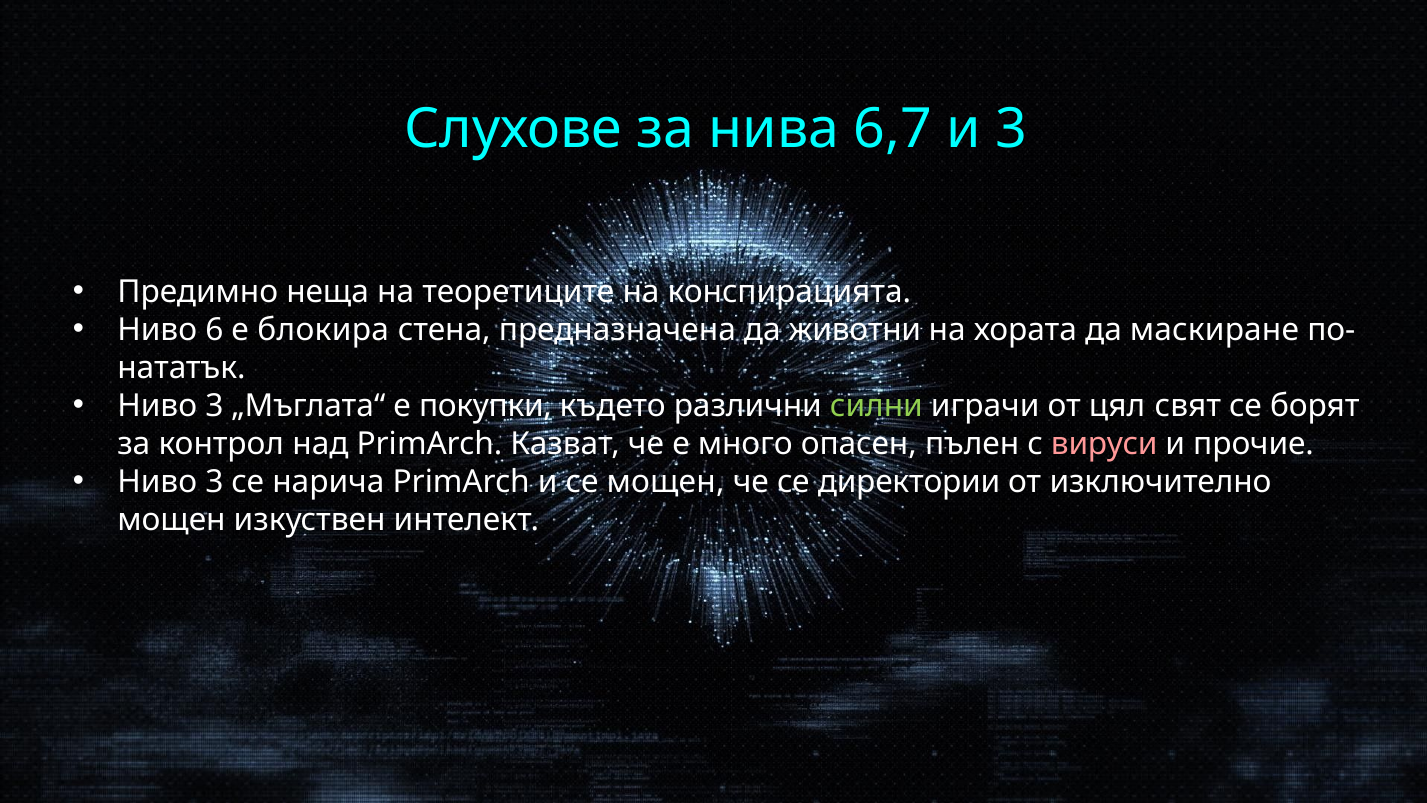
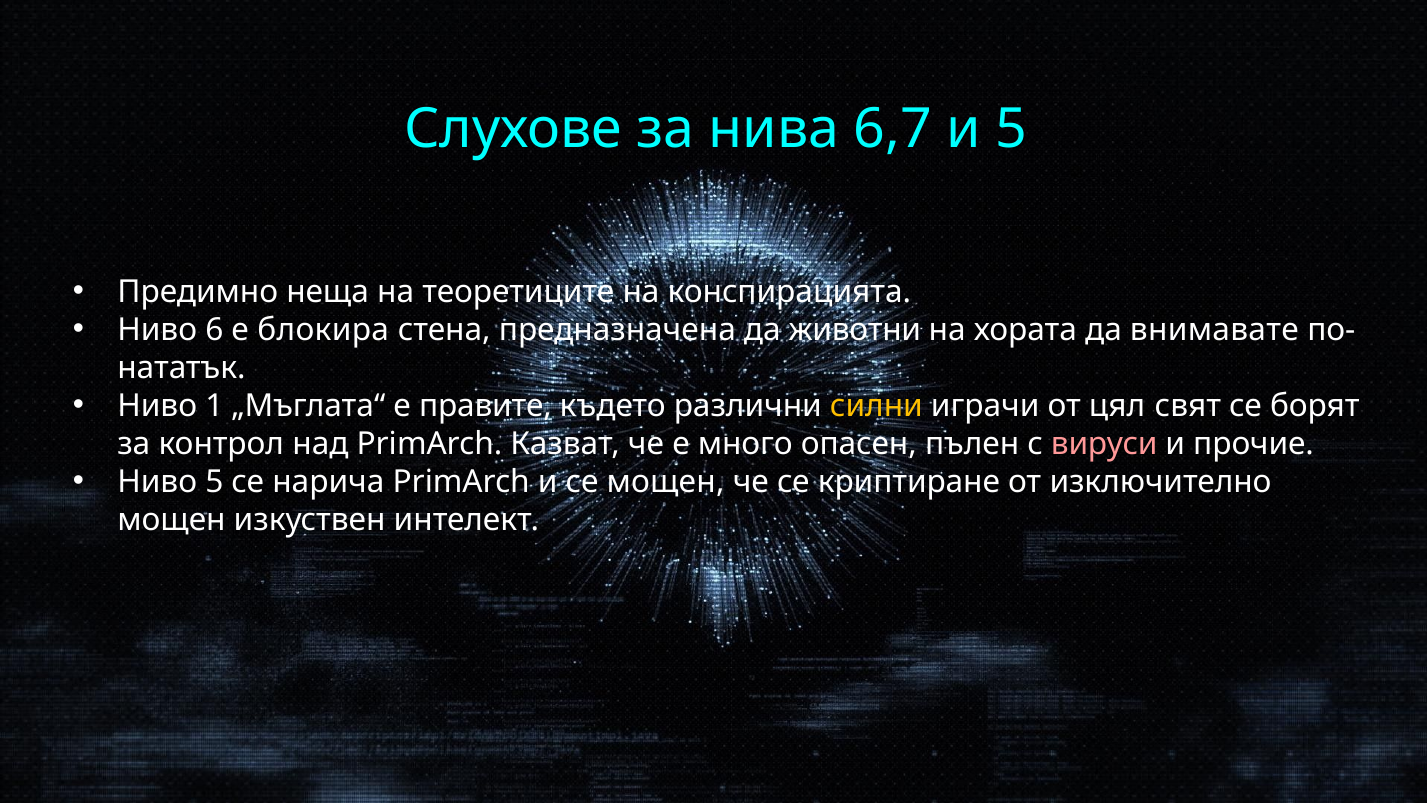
и 3: 3 -> 5
маскиране: маскиране -> внимавате
3 at (214, 406): 3 -> 1
покупки: покупки -> правите
силни colour: light green -> yellow
3 at (214, 482): 3 -> 5
директории: директории -> криптиране
